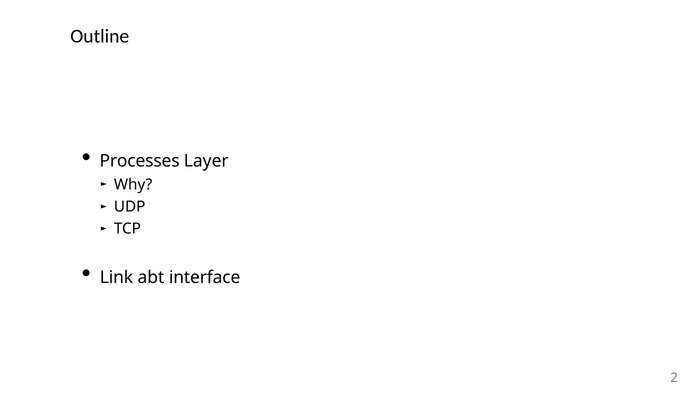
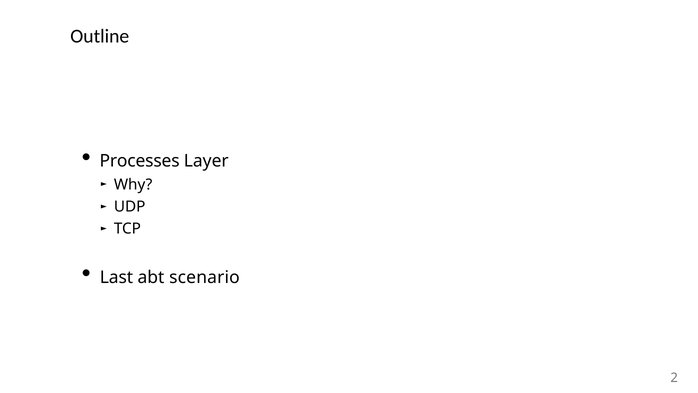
Link: Link -> Last
interface: interface -> scenario
